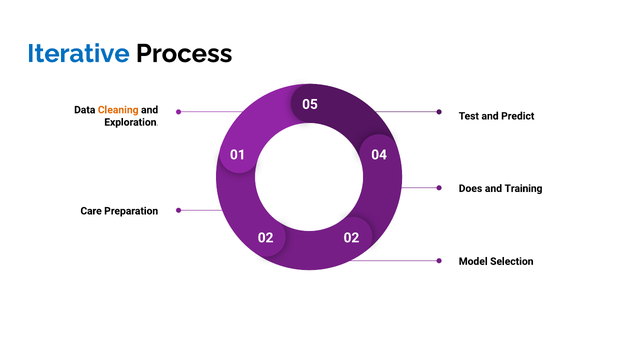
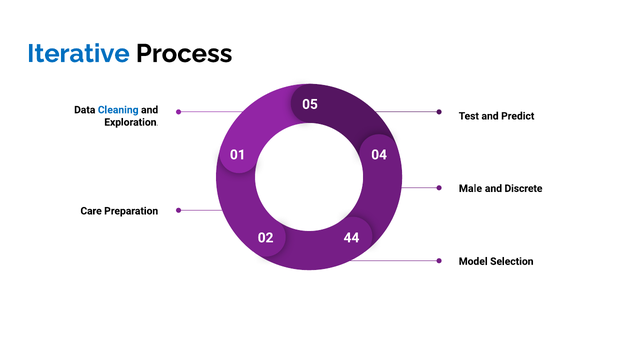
Cleaning colour: orange -> blue
Does: Does -> Male
Training: Training -> Discrete
02 02: 02 -> 44
